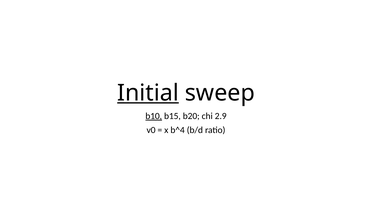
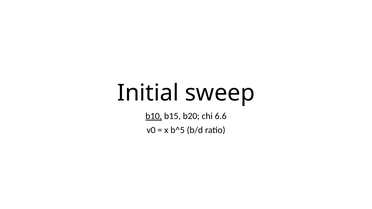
Initial underline: present -> none
2.9: 2.9 -> 6.6
b^4: b^4 -> b^5
